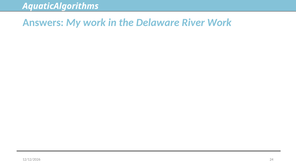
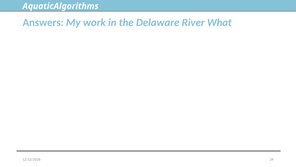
River Work: Work -> What
